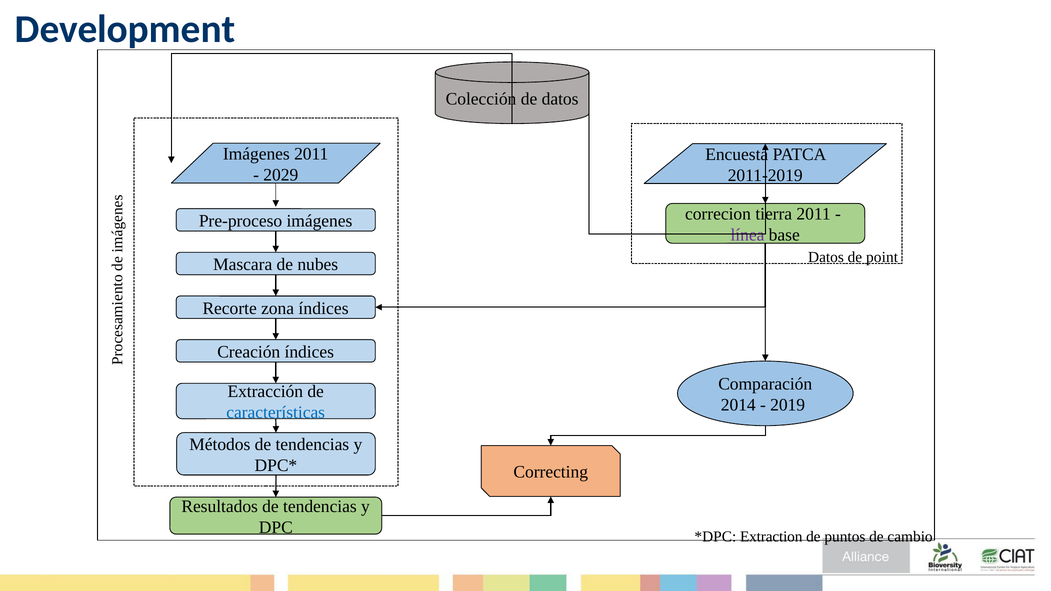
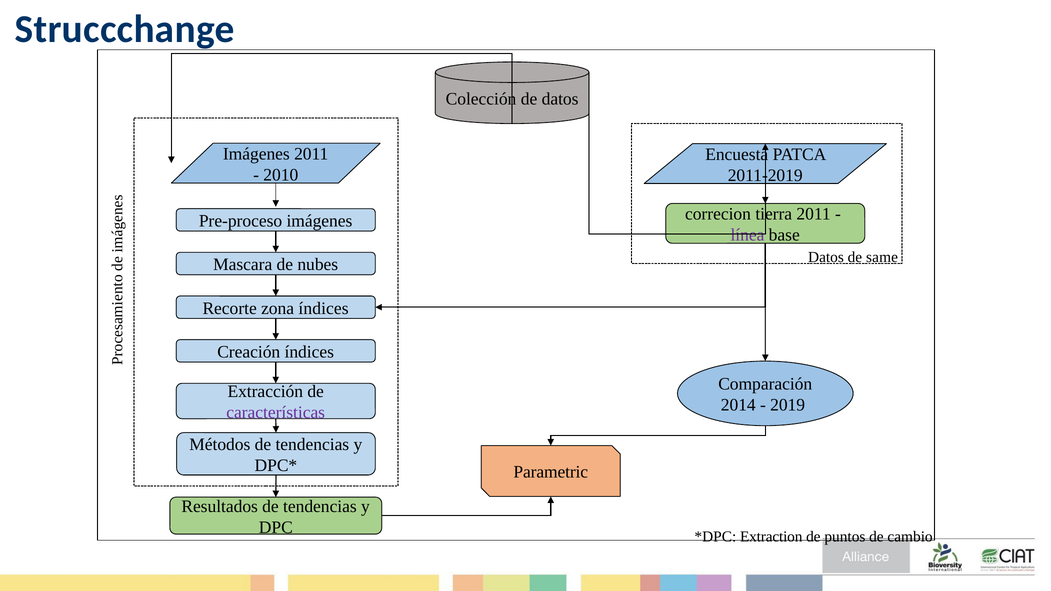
Development: Development -> Struccchange
2029: 2029 -> 2010
point: point -> same
características colour: blue -> purple
Correcting: Correcting -> Parametric
